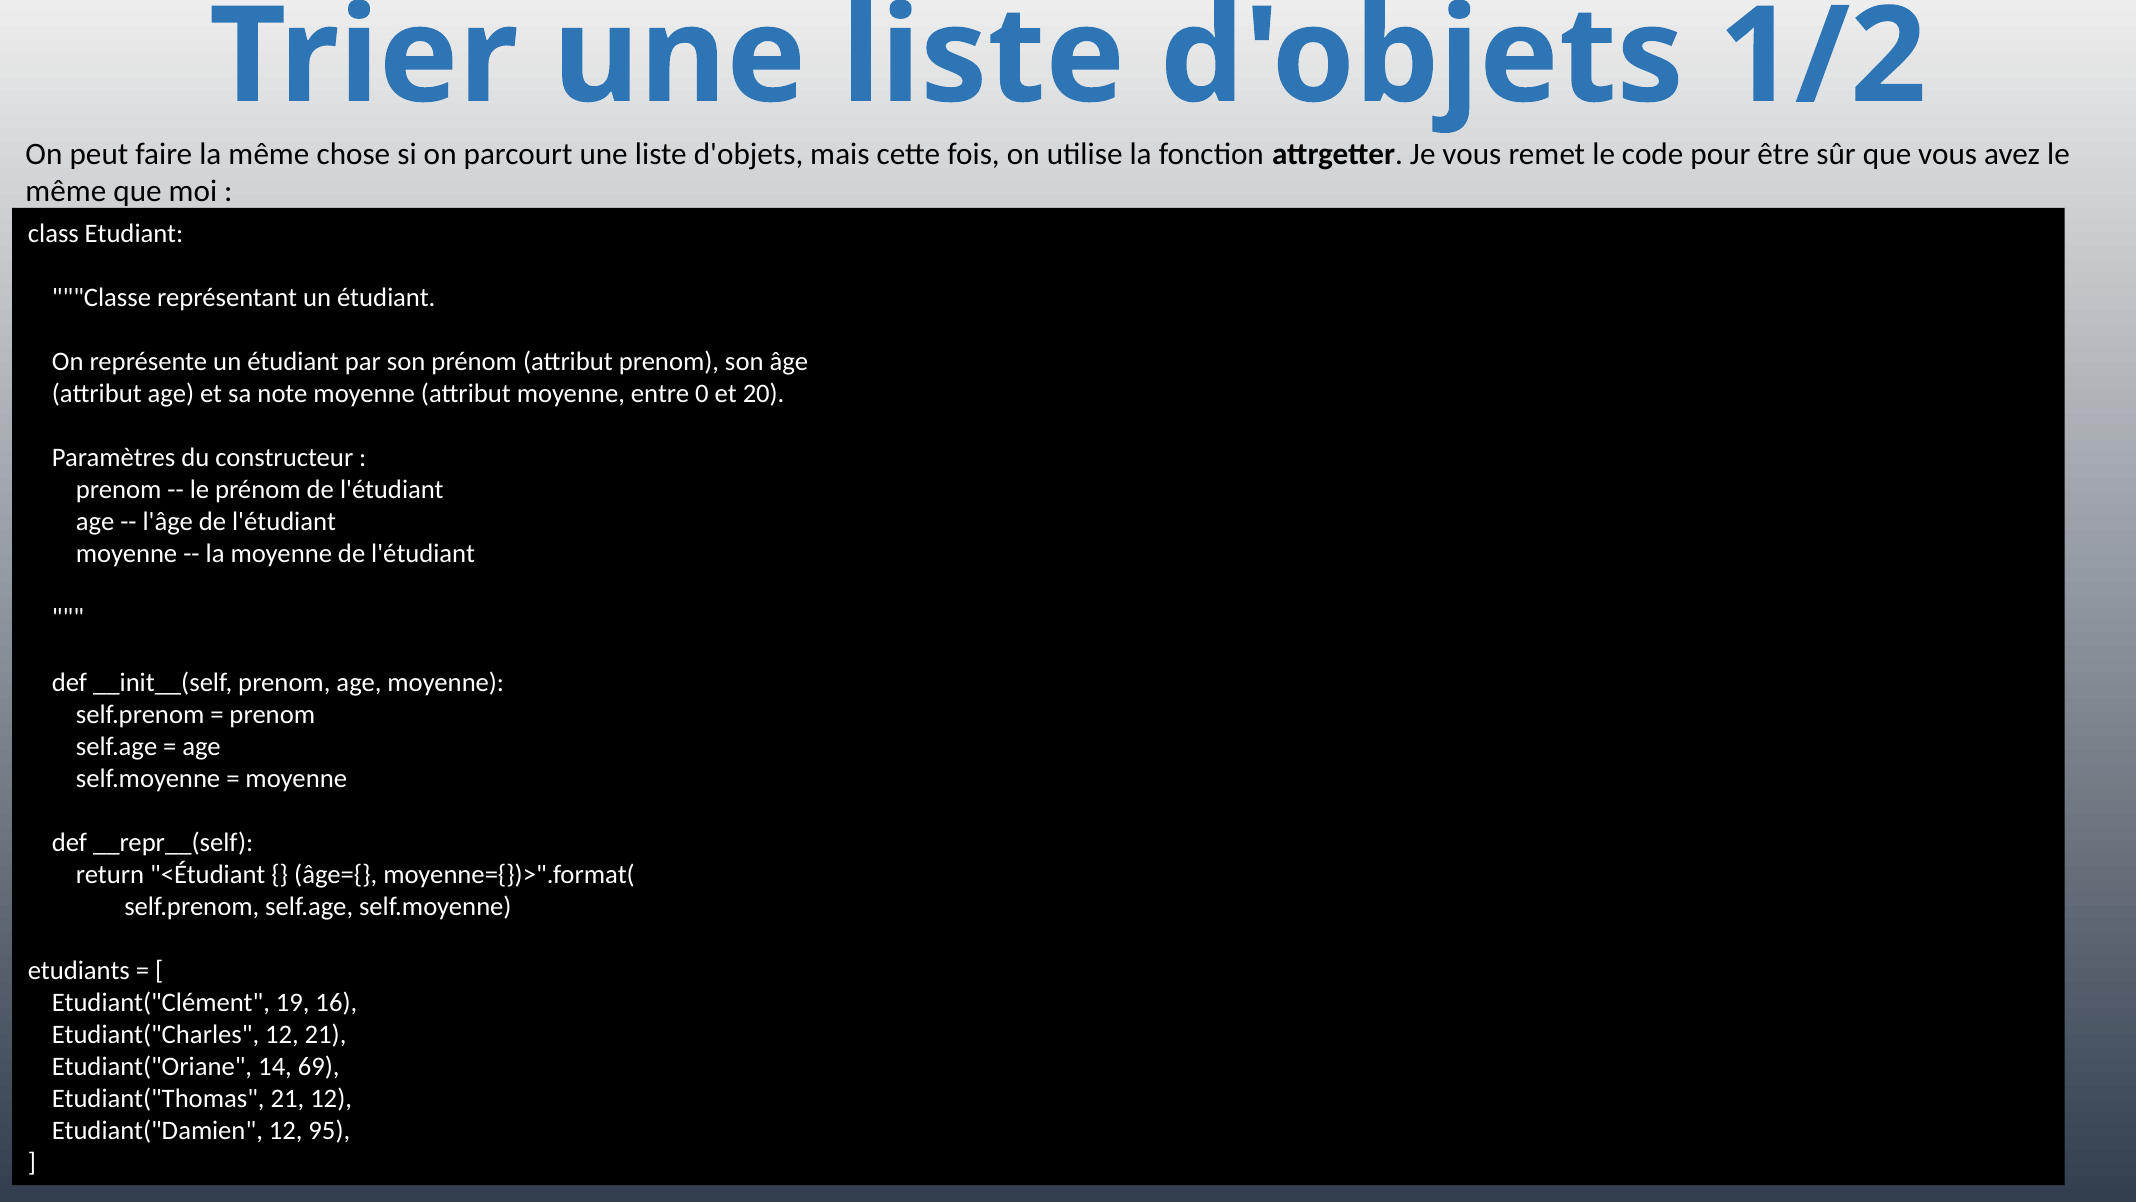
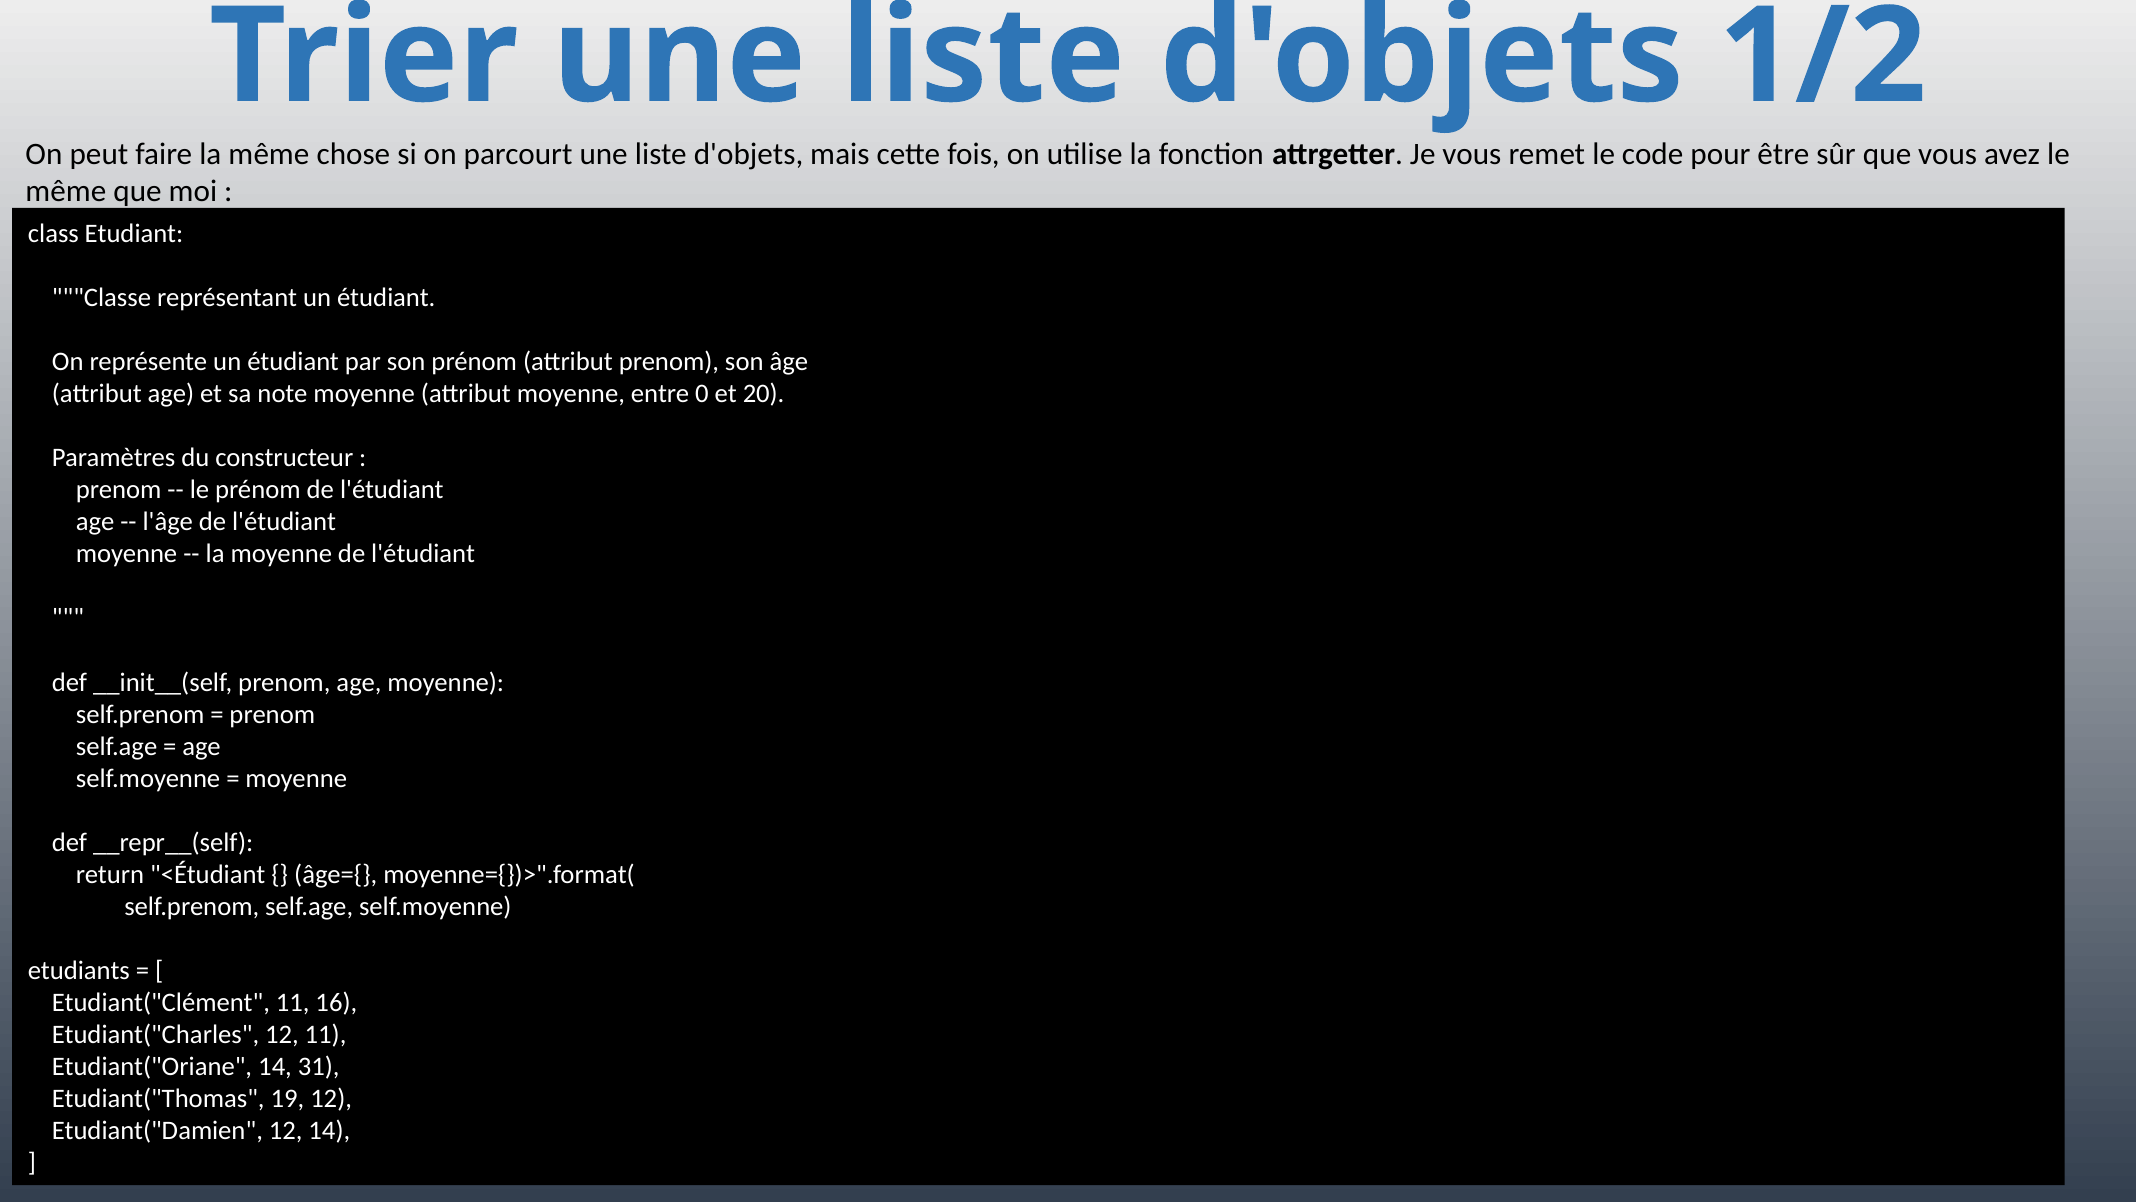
Etudiant("Clément 19: 19 -> 11
12 21: 21 -> 11
69: 69 -> 31
Etudiant("Thomas 21: 21 -> 19
12 95: 95 -> 14
